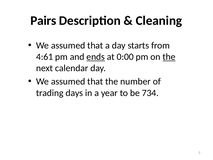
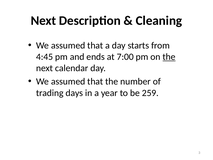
Pairs at (43, 21): Pairs -> Next
4:61: 4:61 -> 4:45
ends underline: present -> none
0:00: 0:00 -> 7:00
734: 734 -> 259
